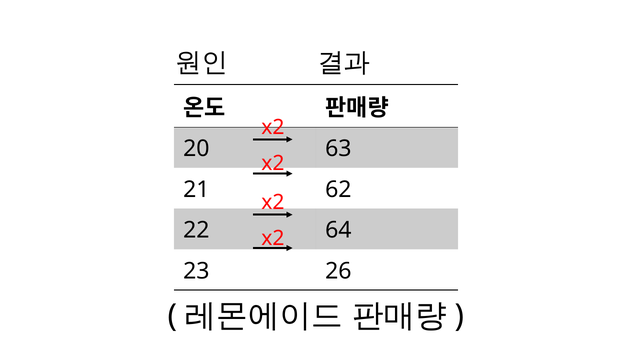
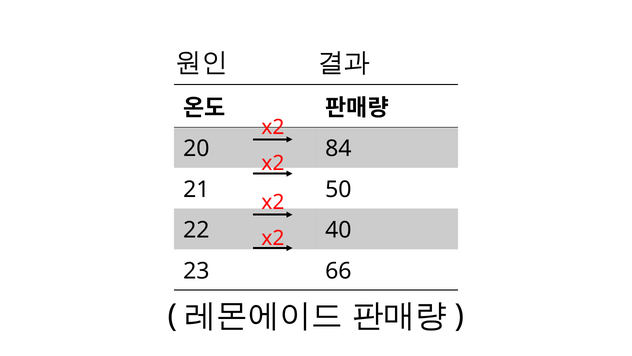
63: 63 -> 84
62: 62 -> 50
64: 64 -> 40
26: 26 -> 66
